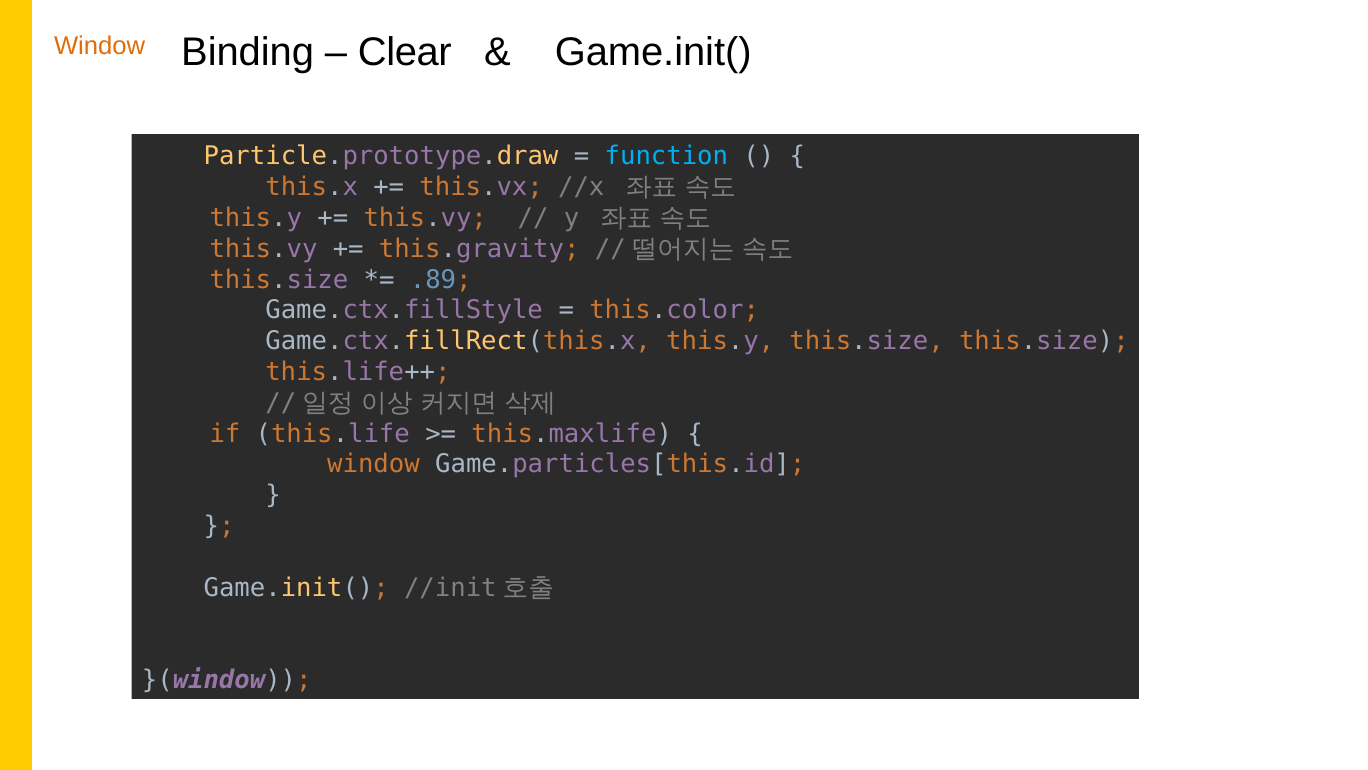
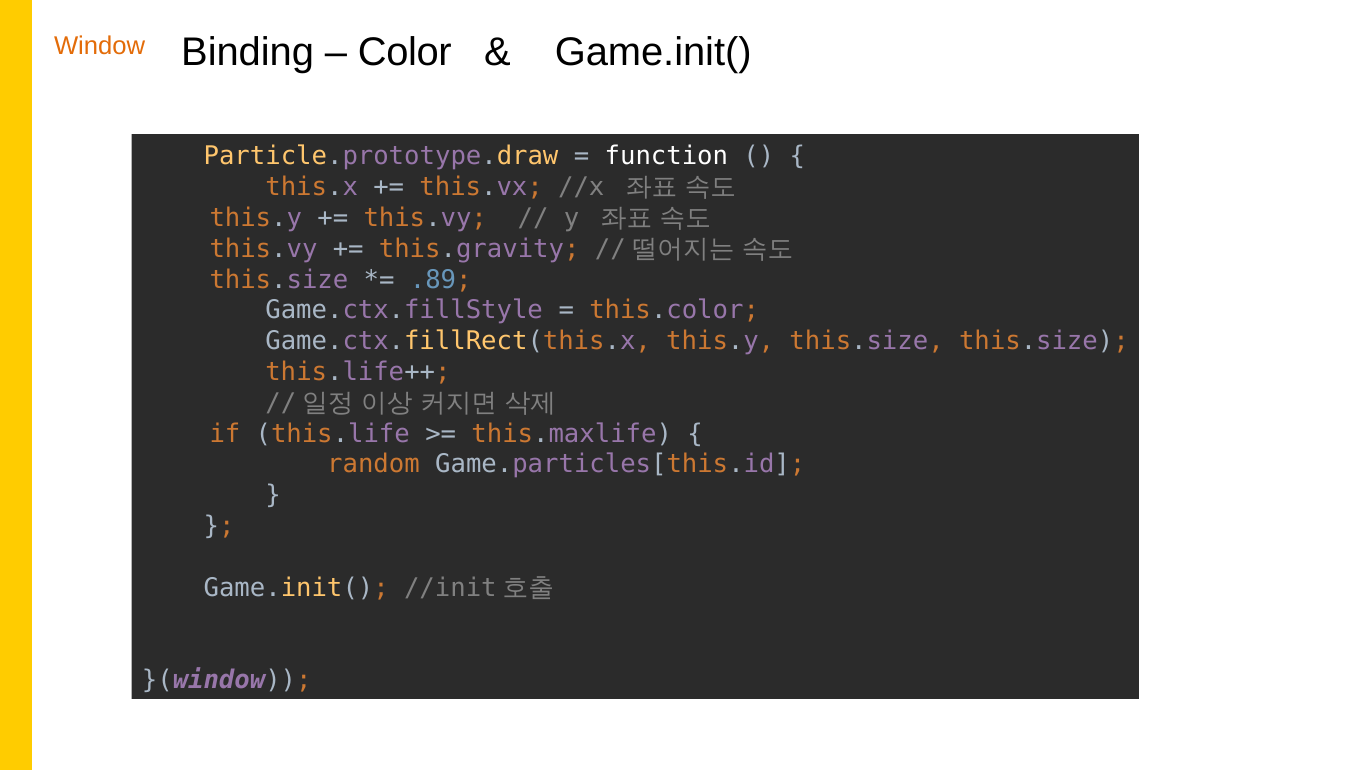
Clear: Clear -> Color
function colour: light blue -> white
window at (373, 464): window -> random
